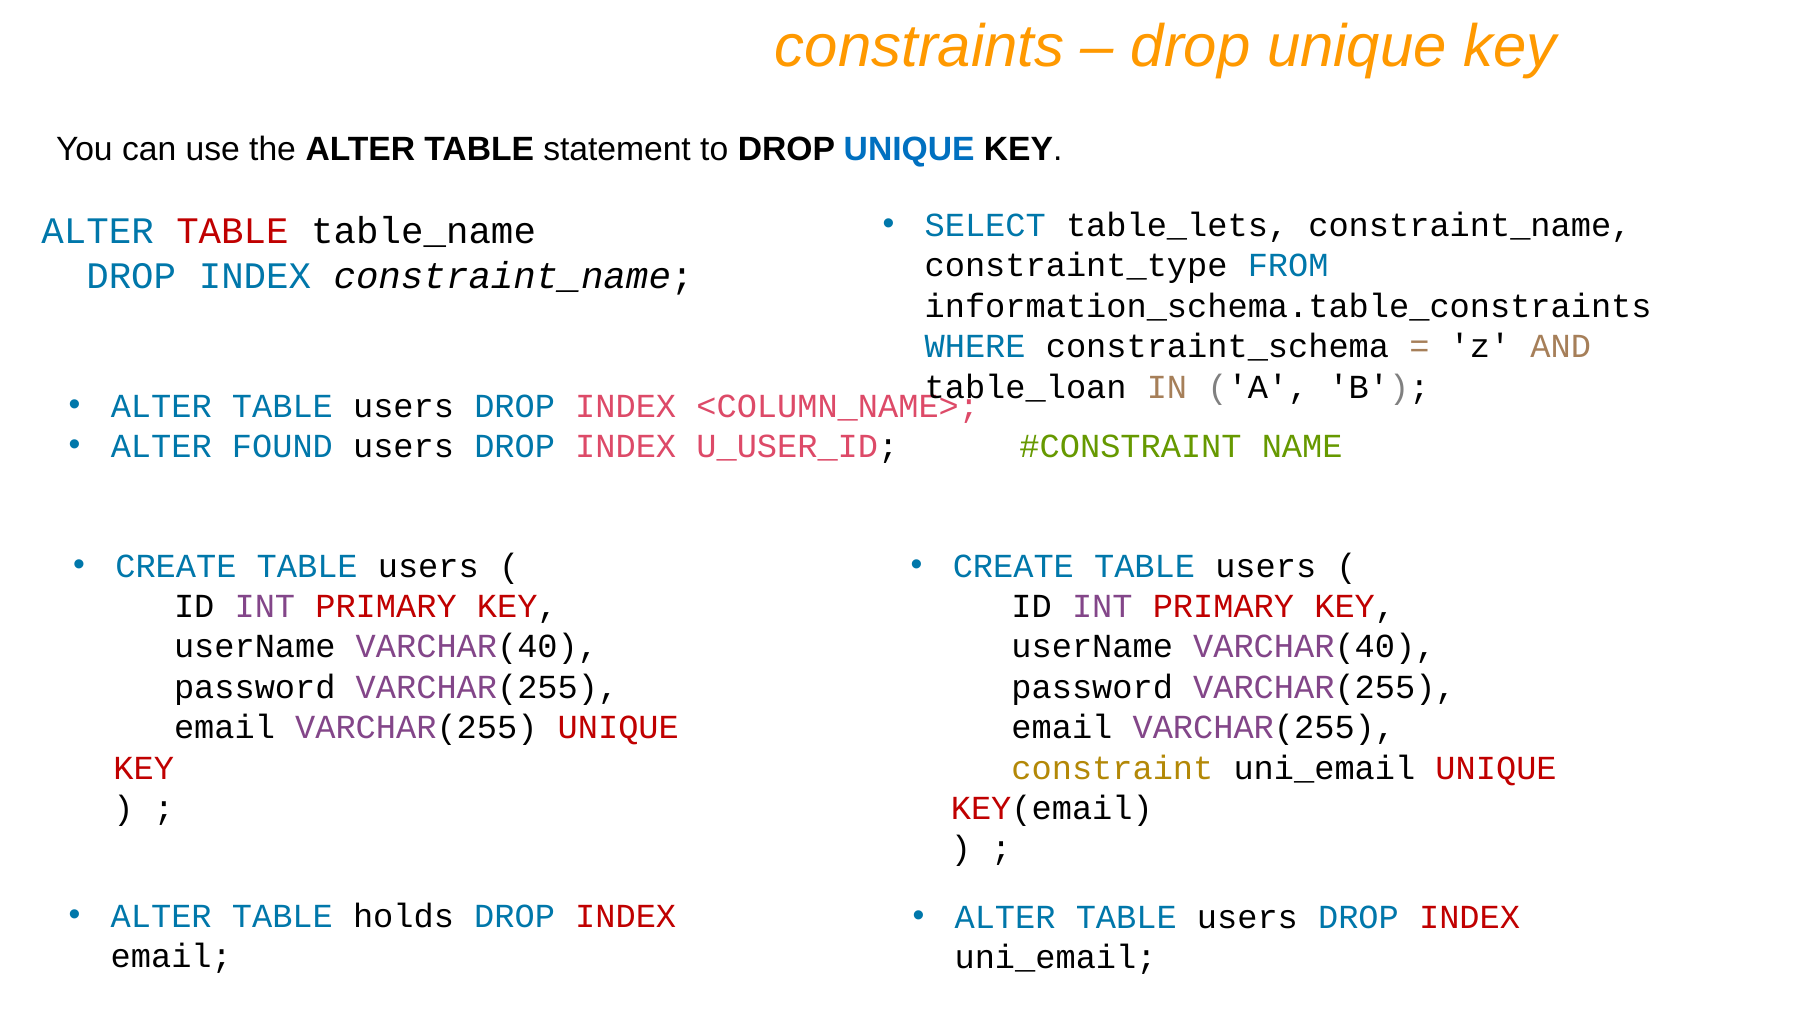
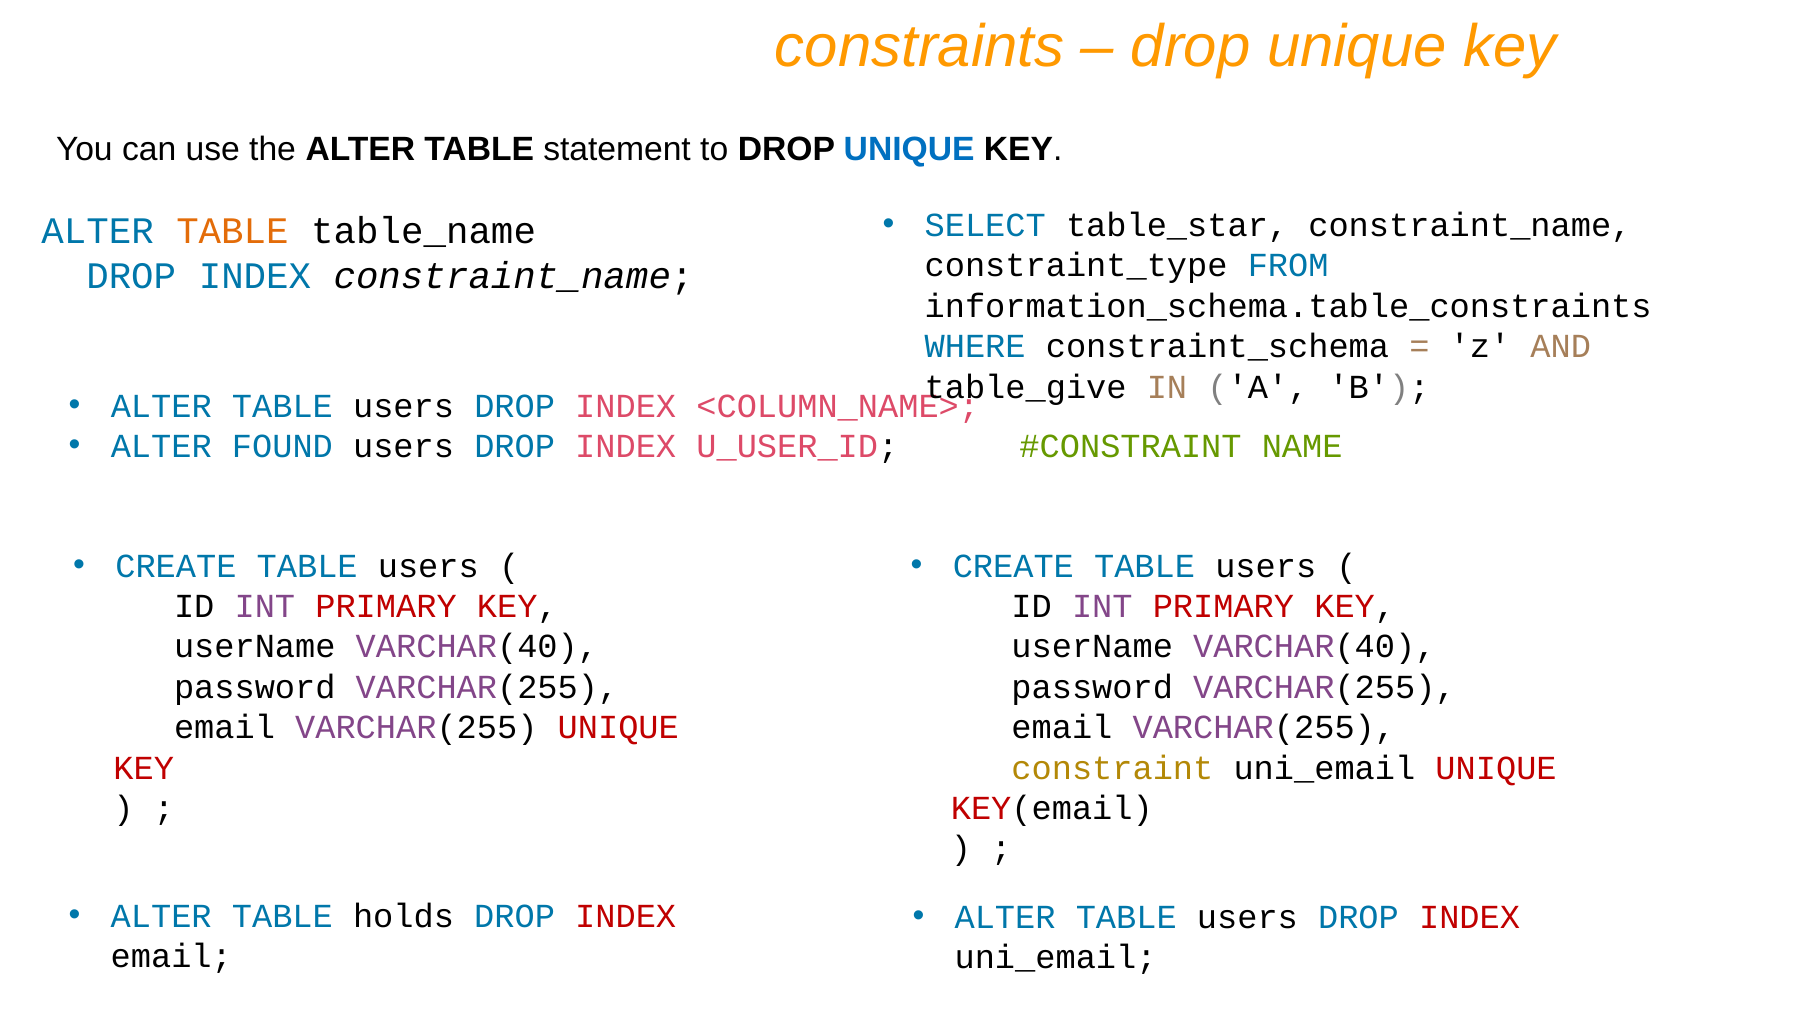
table_lets: table_lets -> table_star
TABLE at (232, 231) colour: red -> orange
table_loan: table_loan -> table_give
